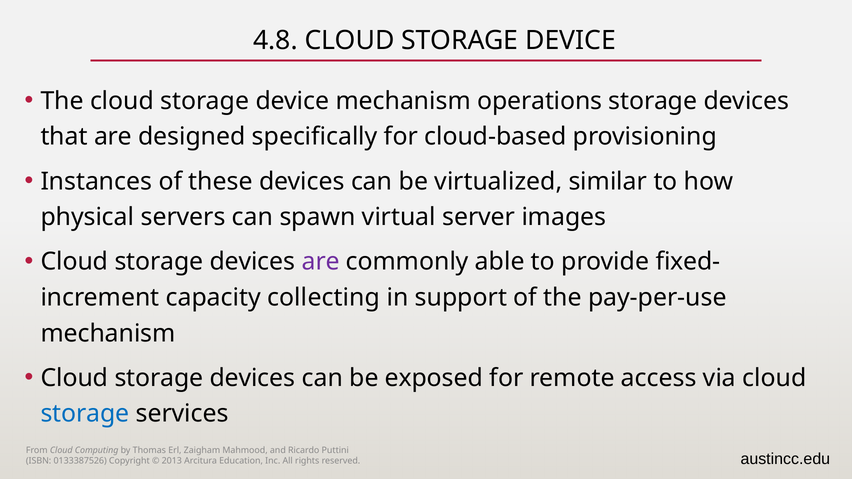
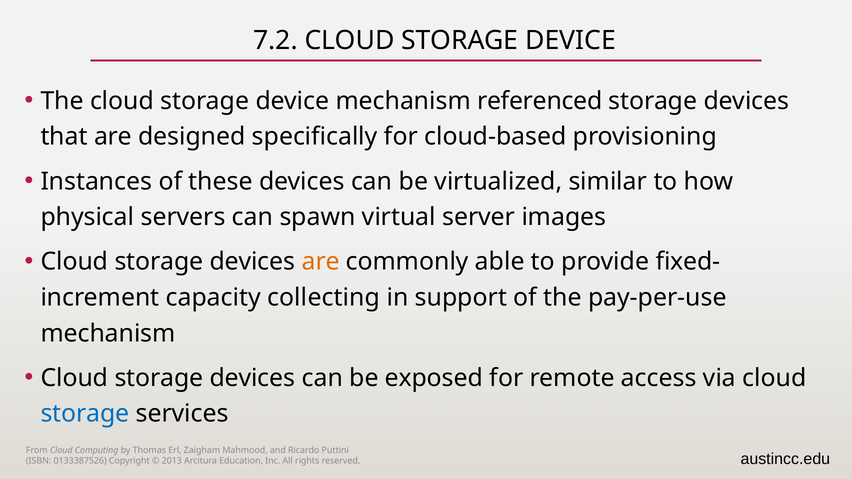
4.8: 4.8 -> 7.2
operations: operations -> referenced
are at (321, 262) colour: purple -> orange
